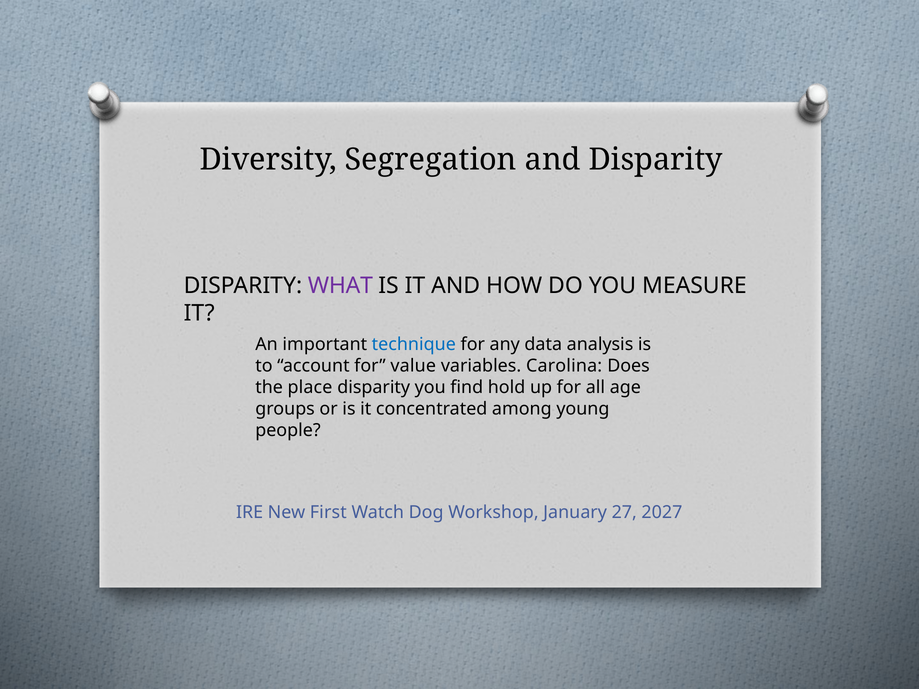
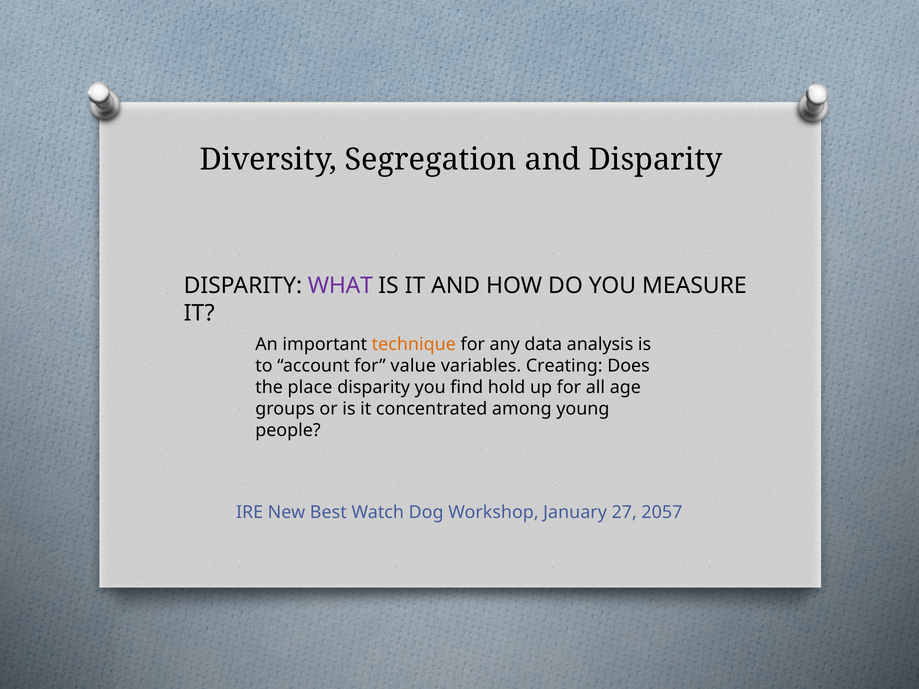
technique colour: blue -> orange
Carolina: Carolina -> Creating
First: First -> Best
2027: 2027 -> 2057
